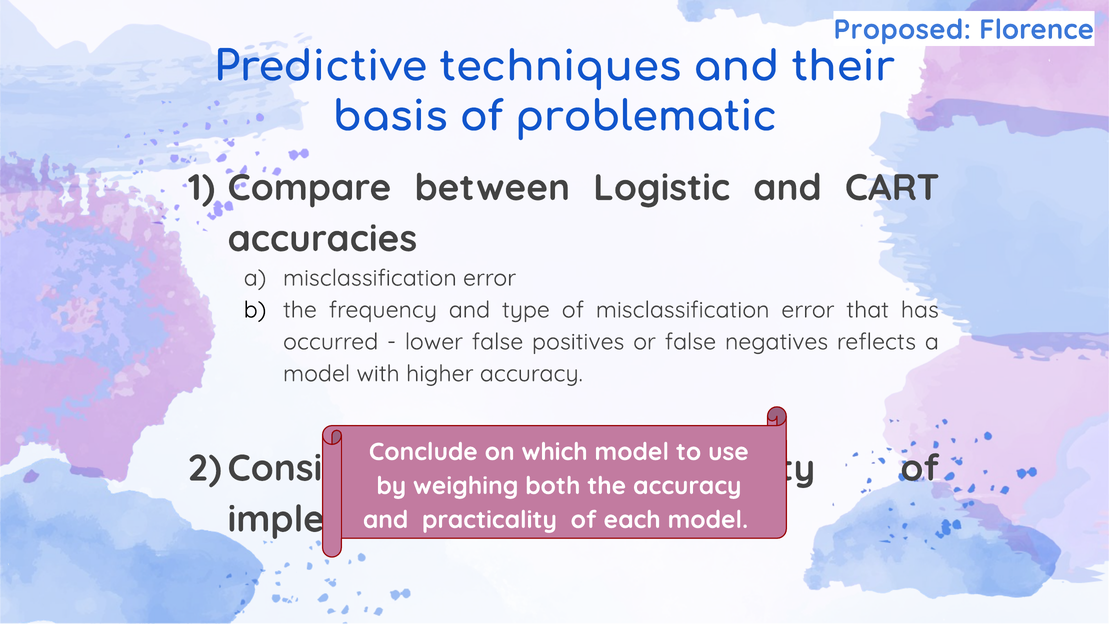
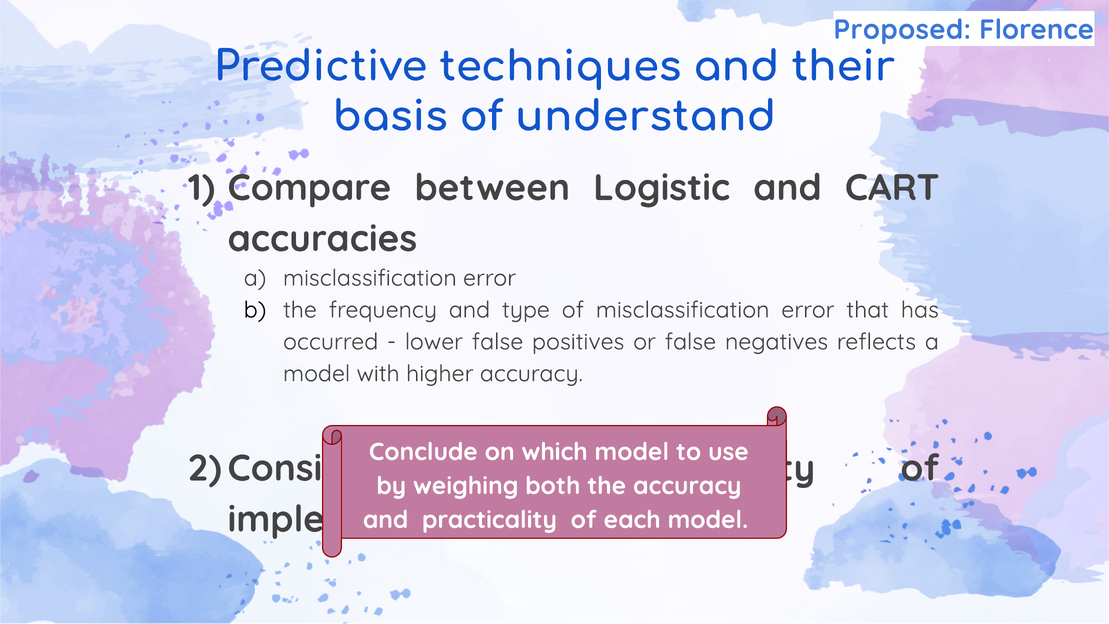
problematic: problematic -> understand
